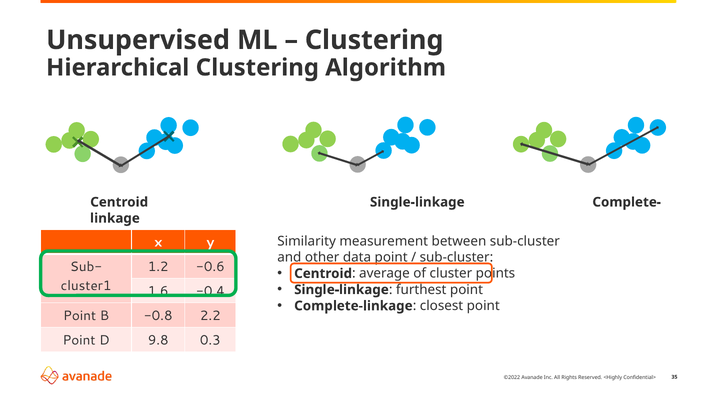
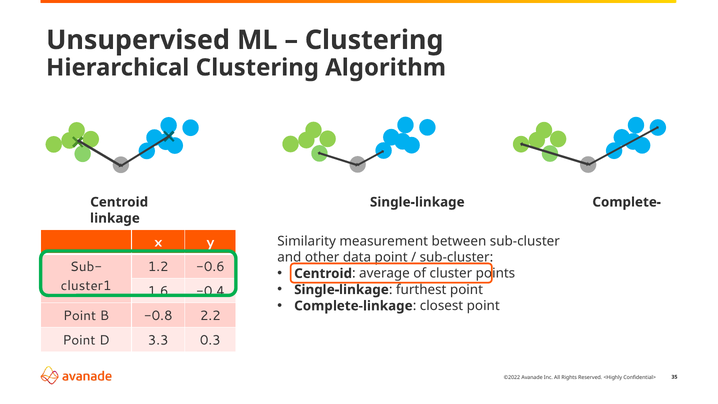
9.8: 9.8 -> 3.3
